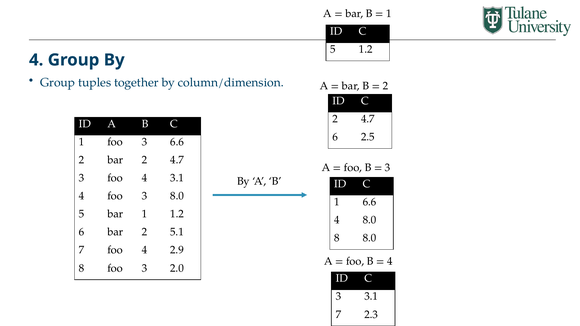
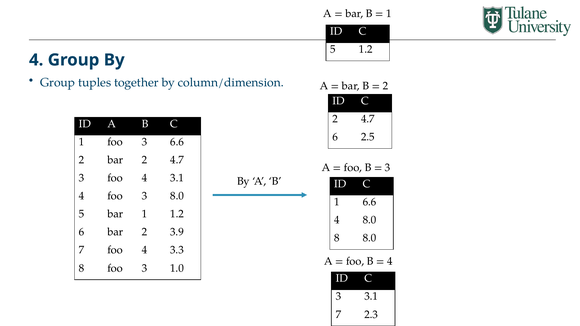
5.1: 5.1 -> 3.9
2.9: 2.9 -> 3.3
2.0: 2.0 -> 1.0
